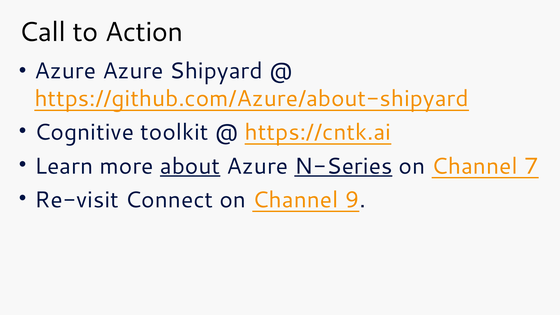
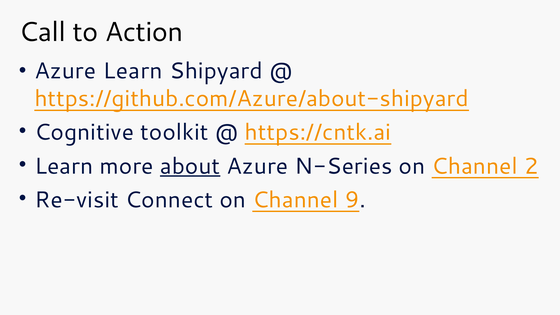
Azure Azure: Azure -> Learn
N-Series underline: present -> none
7: 7 -> 2
